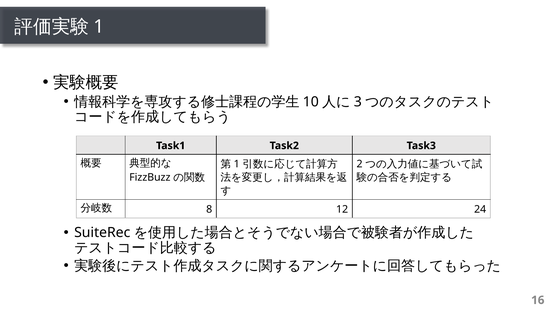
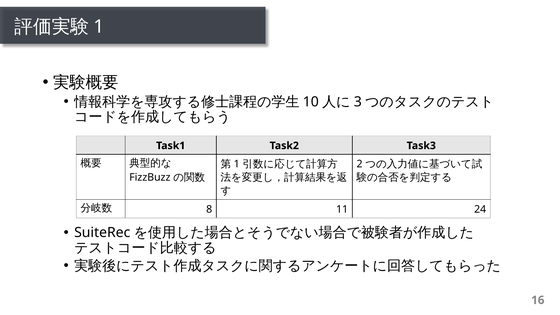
12: 12 -> 11
